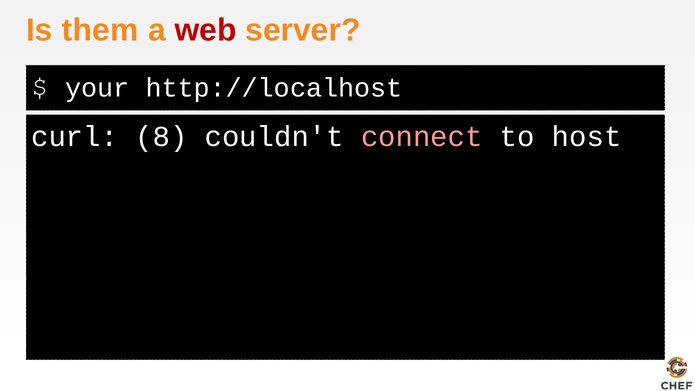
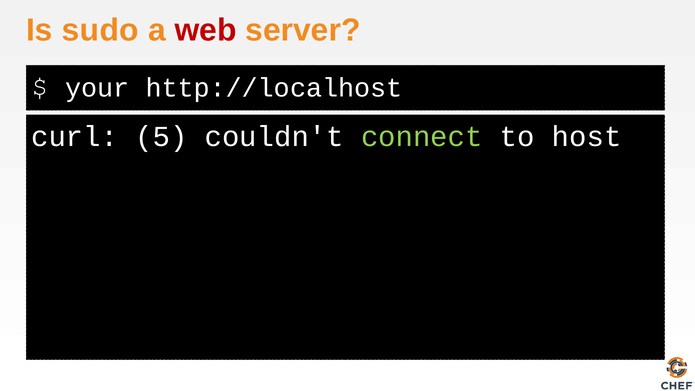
them: them -> sudo
8: 8 -> 5
connect colour: pink -> light green
